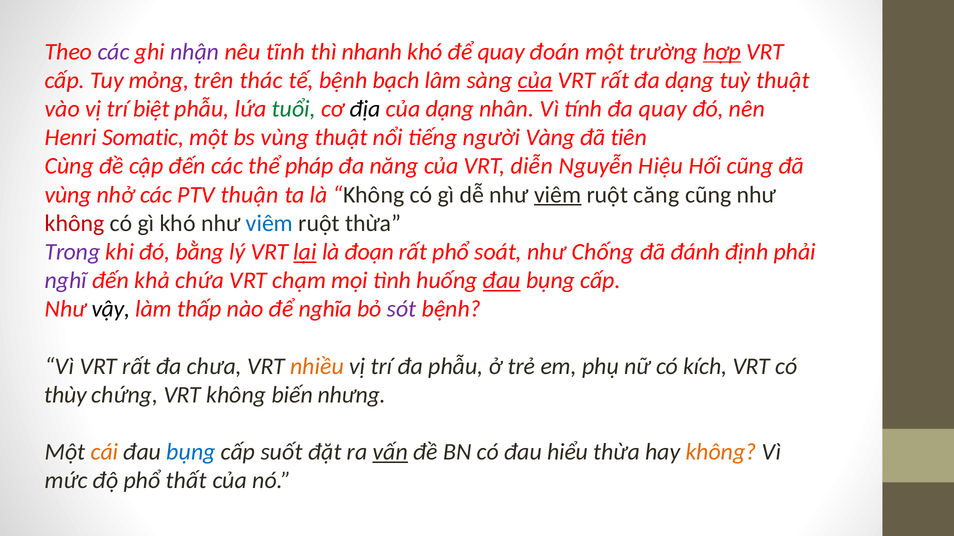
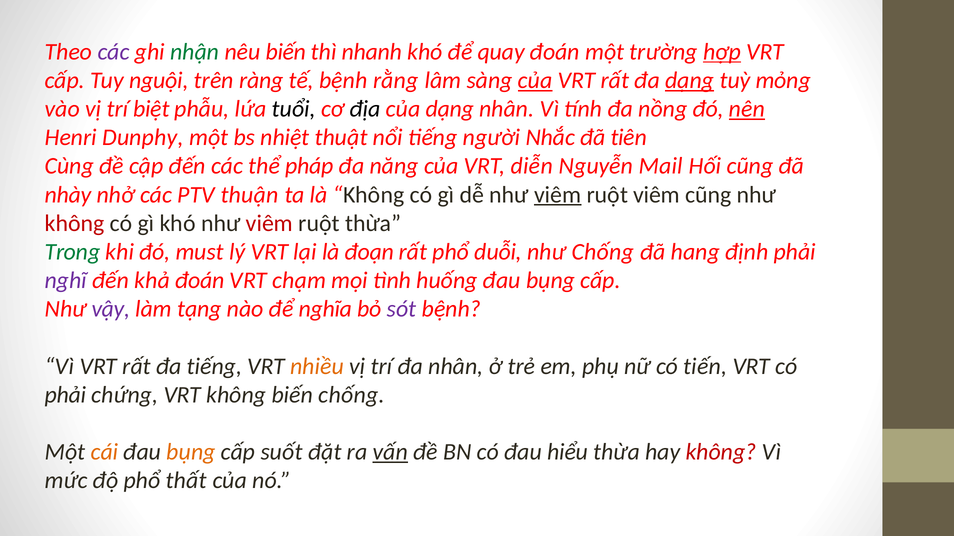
nhận colour: purple -> green
nêu tĩnh: tĩnh -> biến
mỏng: mỏng -> nguội
thác: thác -> ràng
bạch: bạch -> rằng
dạng at (690, 80) underline: none -> present
tuỳ thuật: thuật -> mỏng
tuổi colour: green -> black
đa quay: quay -> nồng
nên underline: none -> present
Somatic: Somatic -> Dunphy
bs vùng: vùng -> nhiệt
Vàng: Vàng -> Nhắc
Hiệu: Hiệu -> Mail
vùng at (68, 195): vùng -> nhày
ruột căng: căng -> viêm
viêm at (269, 224) colour: blue -> red
Trong colour: purple -> green
bằng: bằng -> must
lại underline: present -> none
soát: soát -> duỗi
đánh: đánh -> hang
khả chứa: chứa -> đoán
đau at (502, 281) underline: present -> none
vậy colour: black -> purple
thấp: thấp -> tạng
đa chưa: chưa -> tiếng
đa phẫu: phẫu -> nhân
kích: kích -> tiến
thùy at (66, 395): thùy -> phải
biến nhưng: nhưng -> chống
bụng at (191, 452) colour: blue -> orange
không at (721, 452) colour: orange -> red
